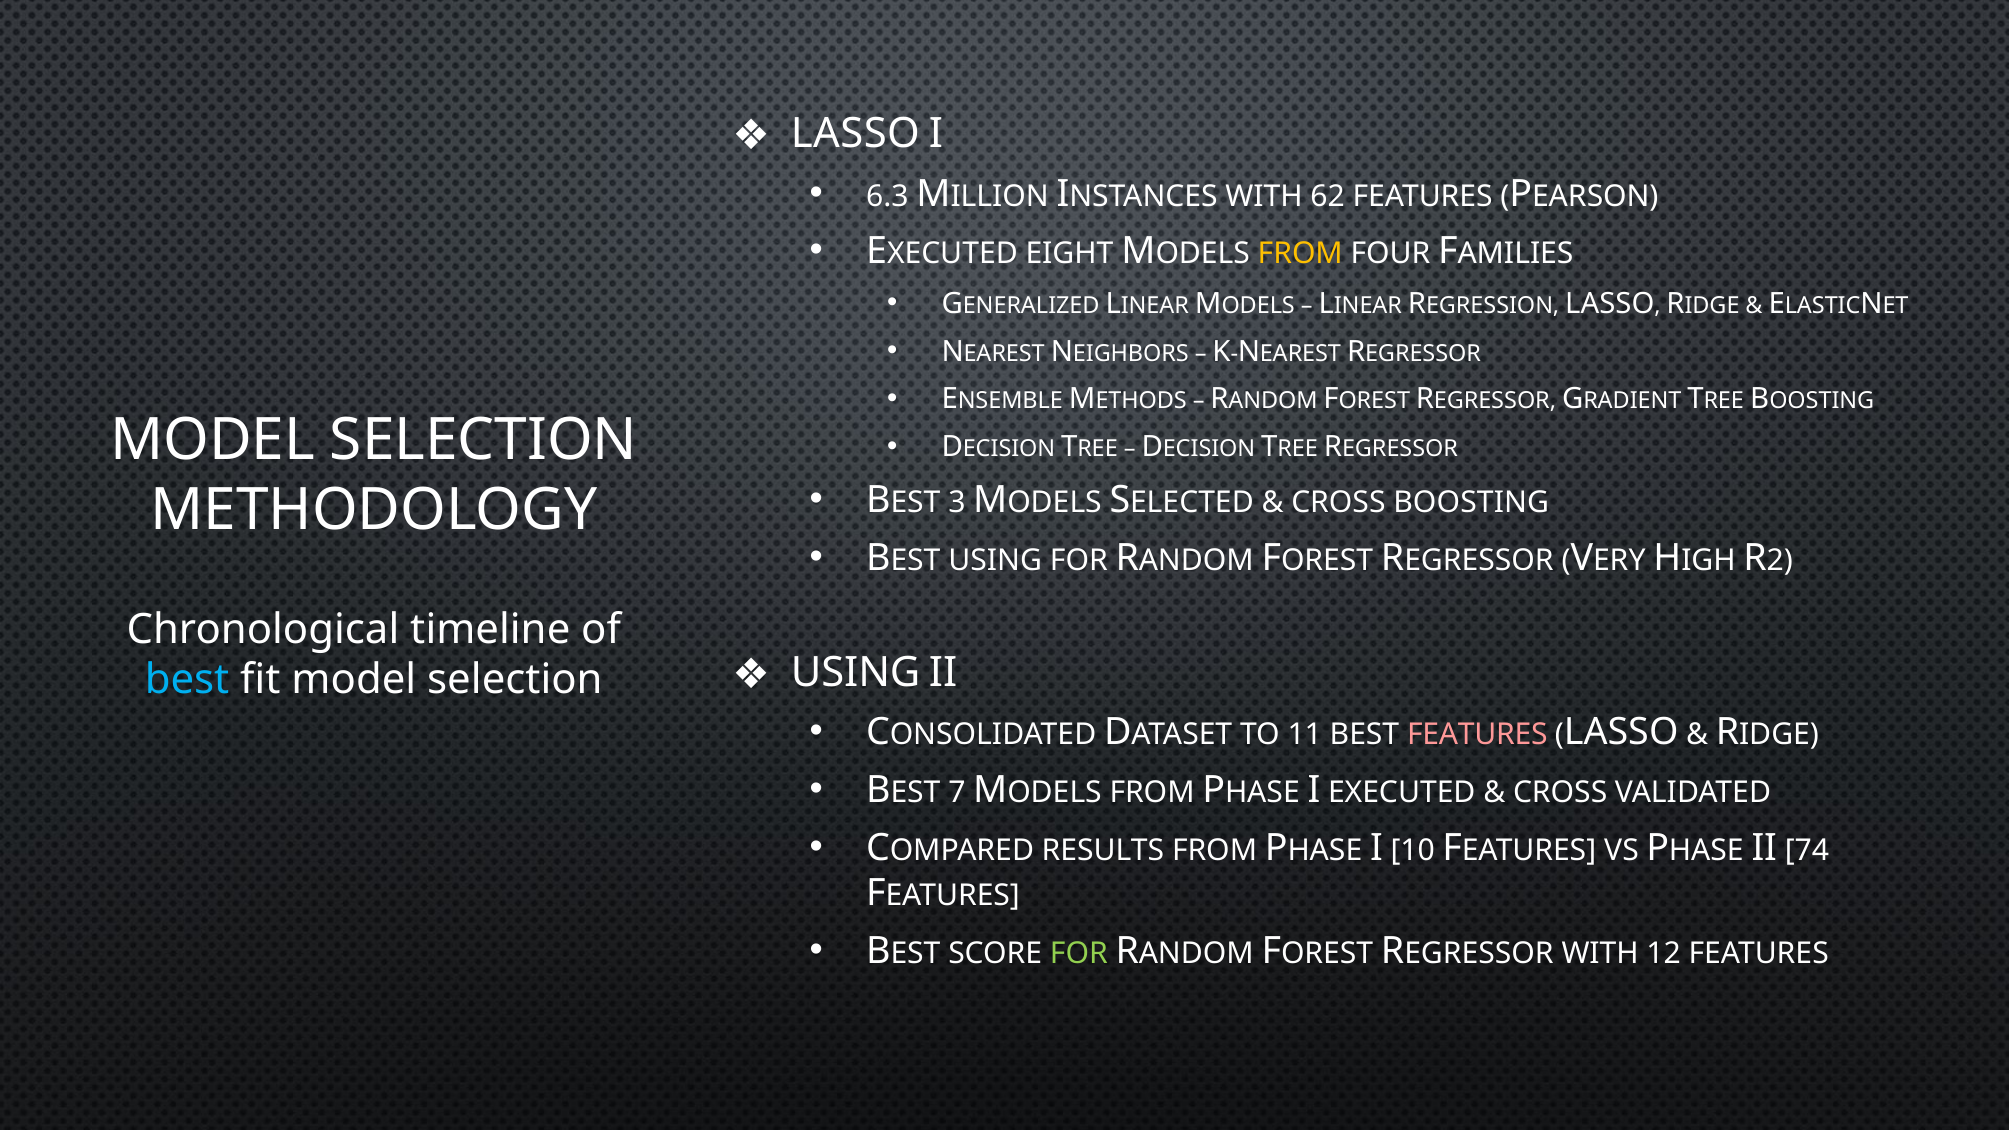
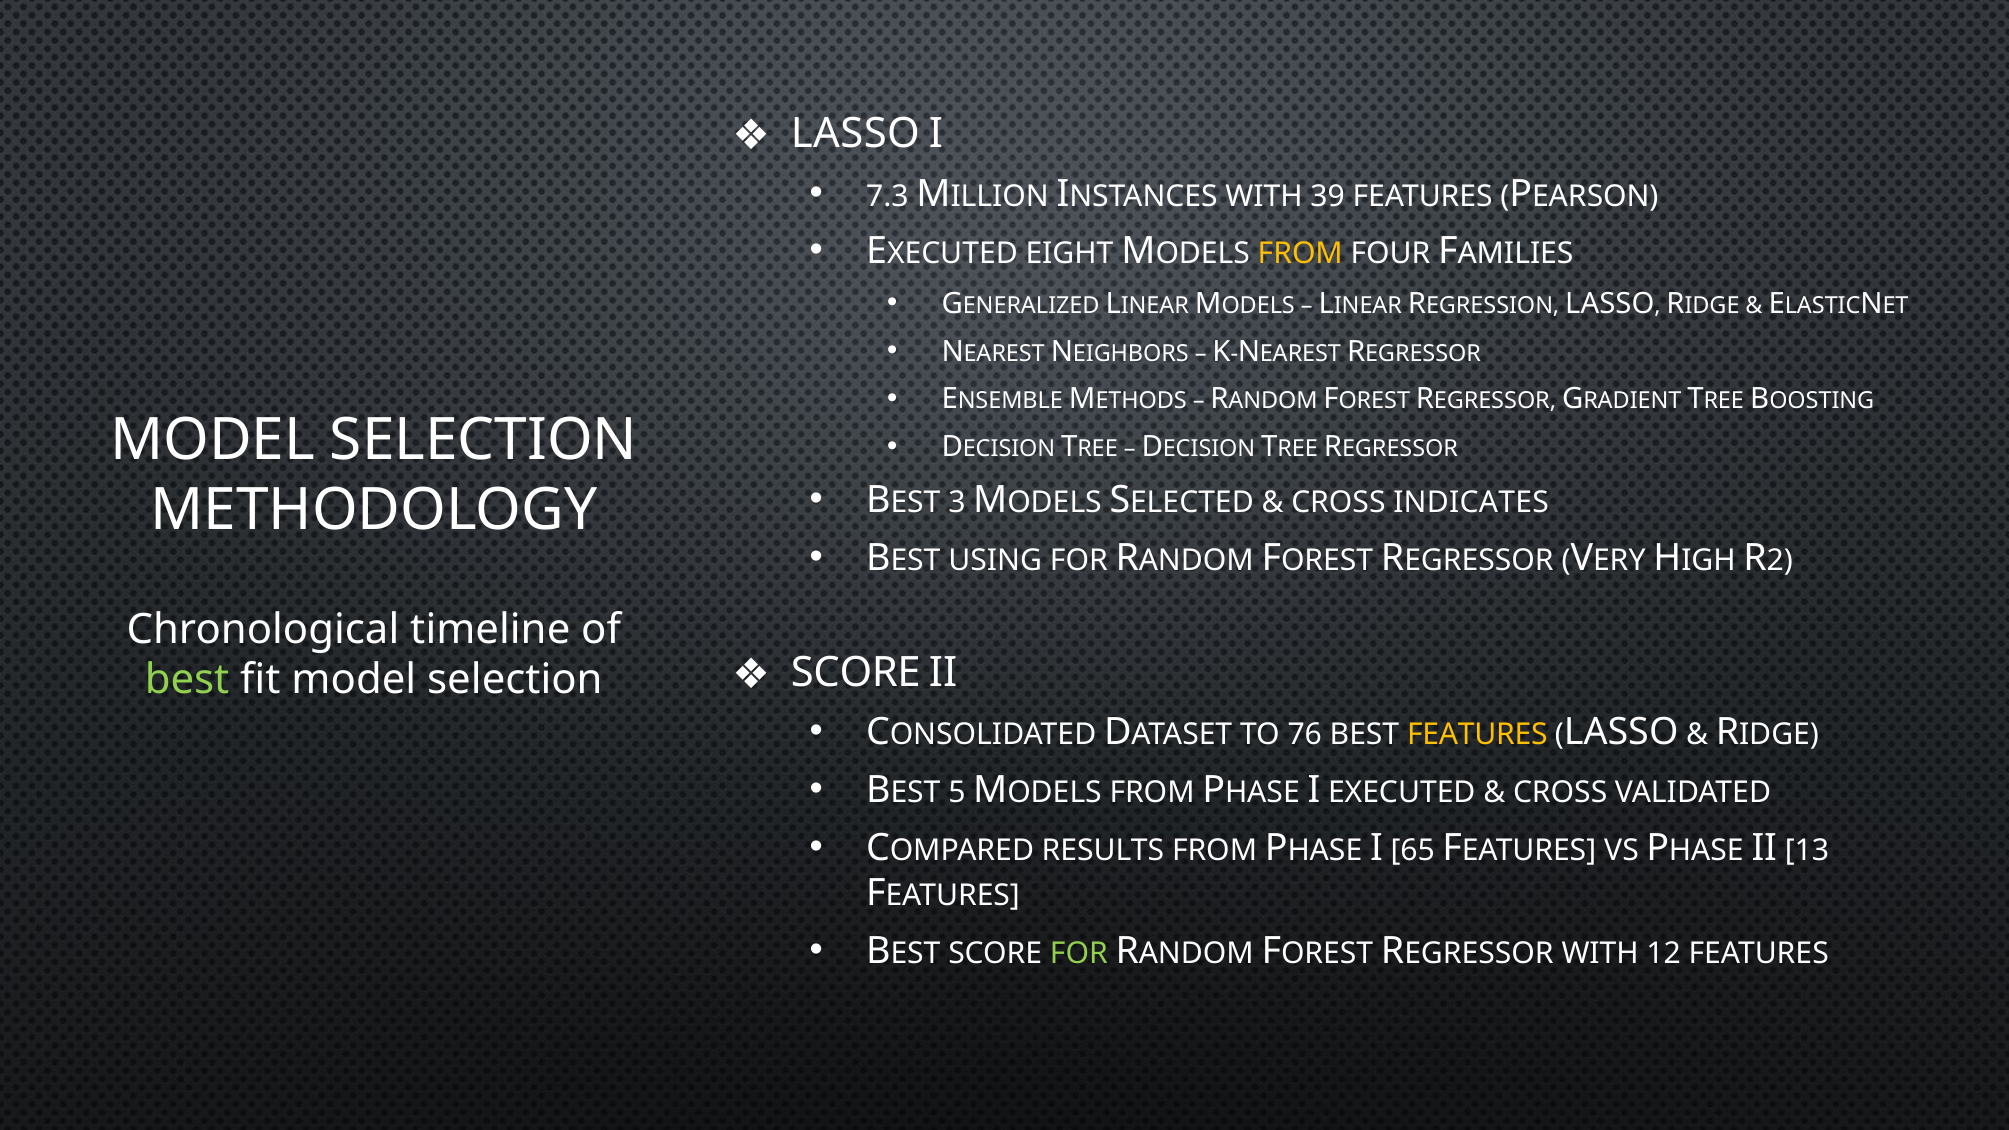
6.3: 6.3 -> 7.3
62: 62 -> 39
CROSS BOOSTING: BOOSTING -> INDICATES
USING at (856, 672): USING -> SCORE
best at (187, 680) colour: light blue -> light green
11: 11 -> 76
FEATURES at (1477, 735) colour: pink -> yellow
7: 7 -> 5
10: 10 -> 65
74: 74 -> 13
